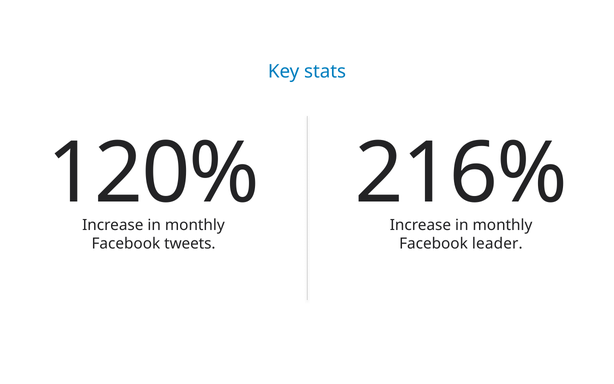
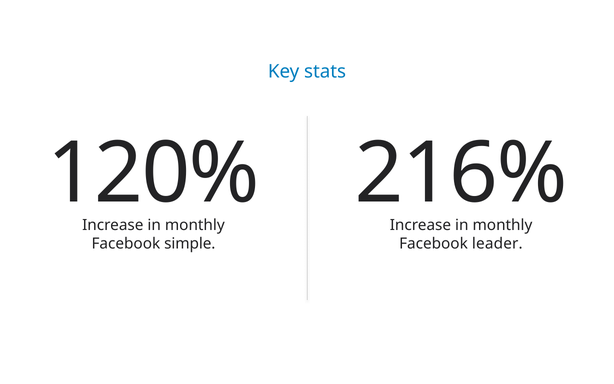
tweets: tweets -> simple
